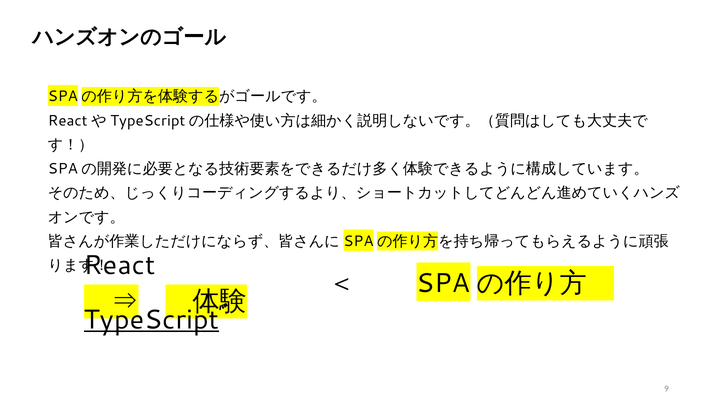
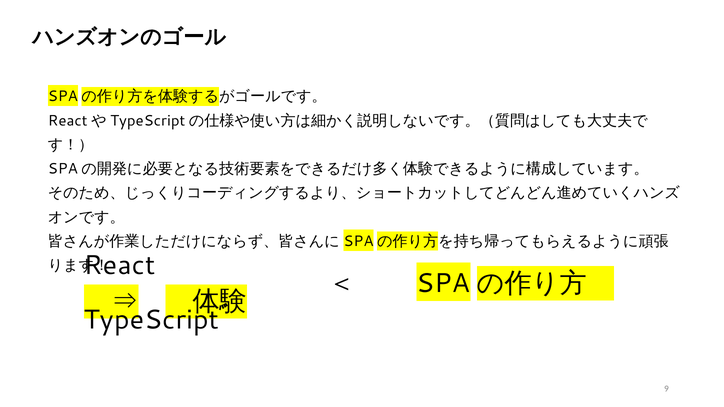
TypeScript underline: present -> none
